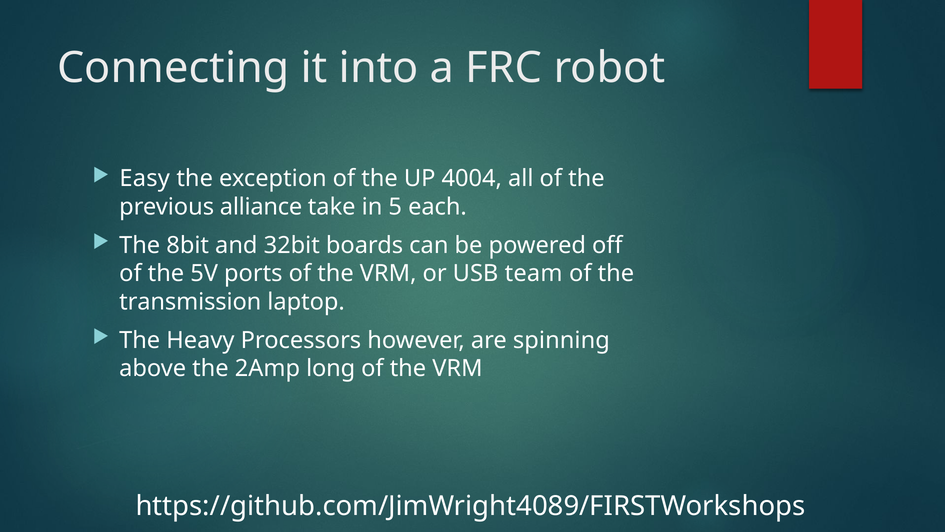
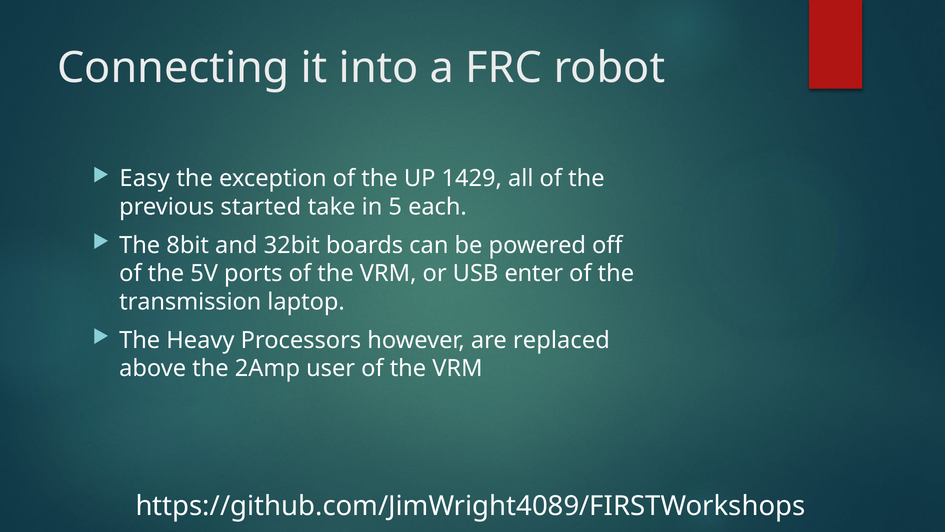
4004: 4004 -> 1429
alliance: alliance -> started
team: team -> enter
spinning: spinning -> replaced
long: long -> user
